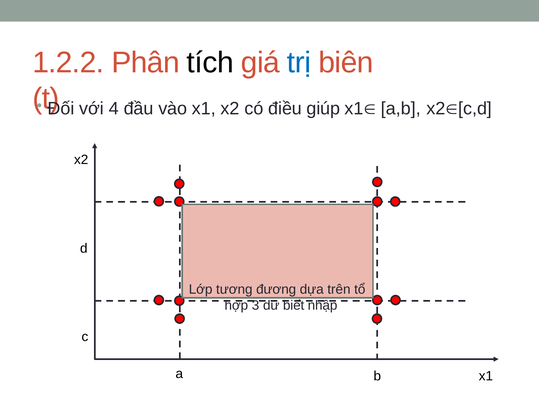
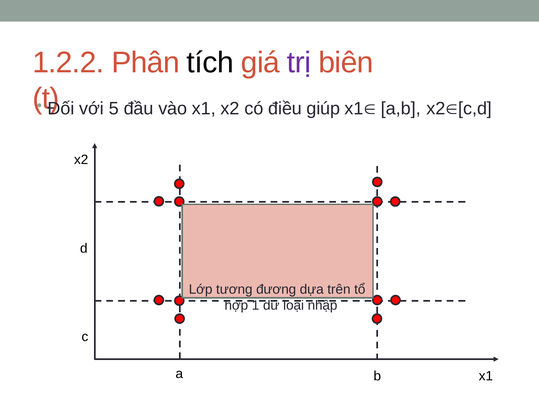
trị colour: blue -> purple
4: 4 -> 5
3: 3 -> 1
biết: biết -> loại
